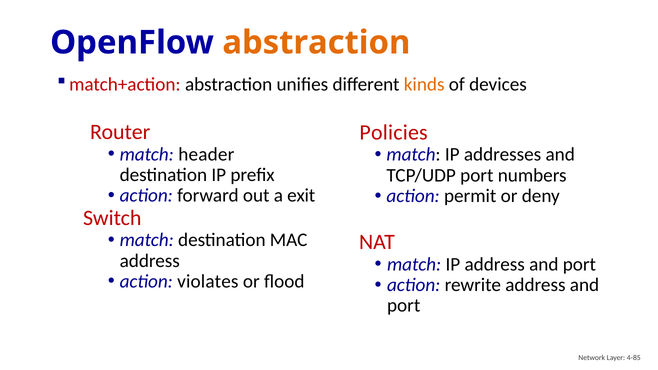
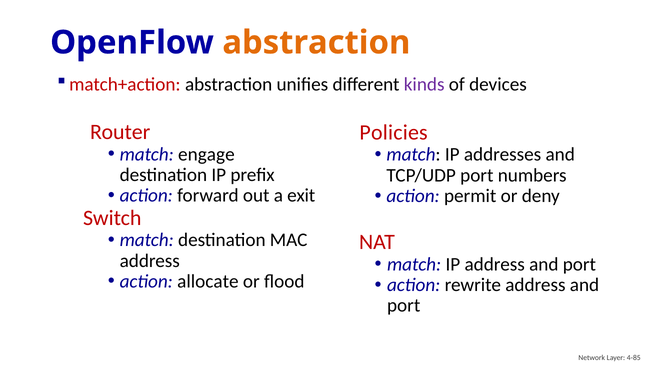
kinds colour: orange -> purple
header: header -> engage
violates: violates -> allocate
